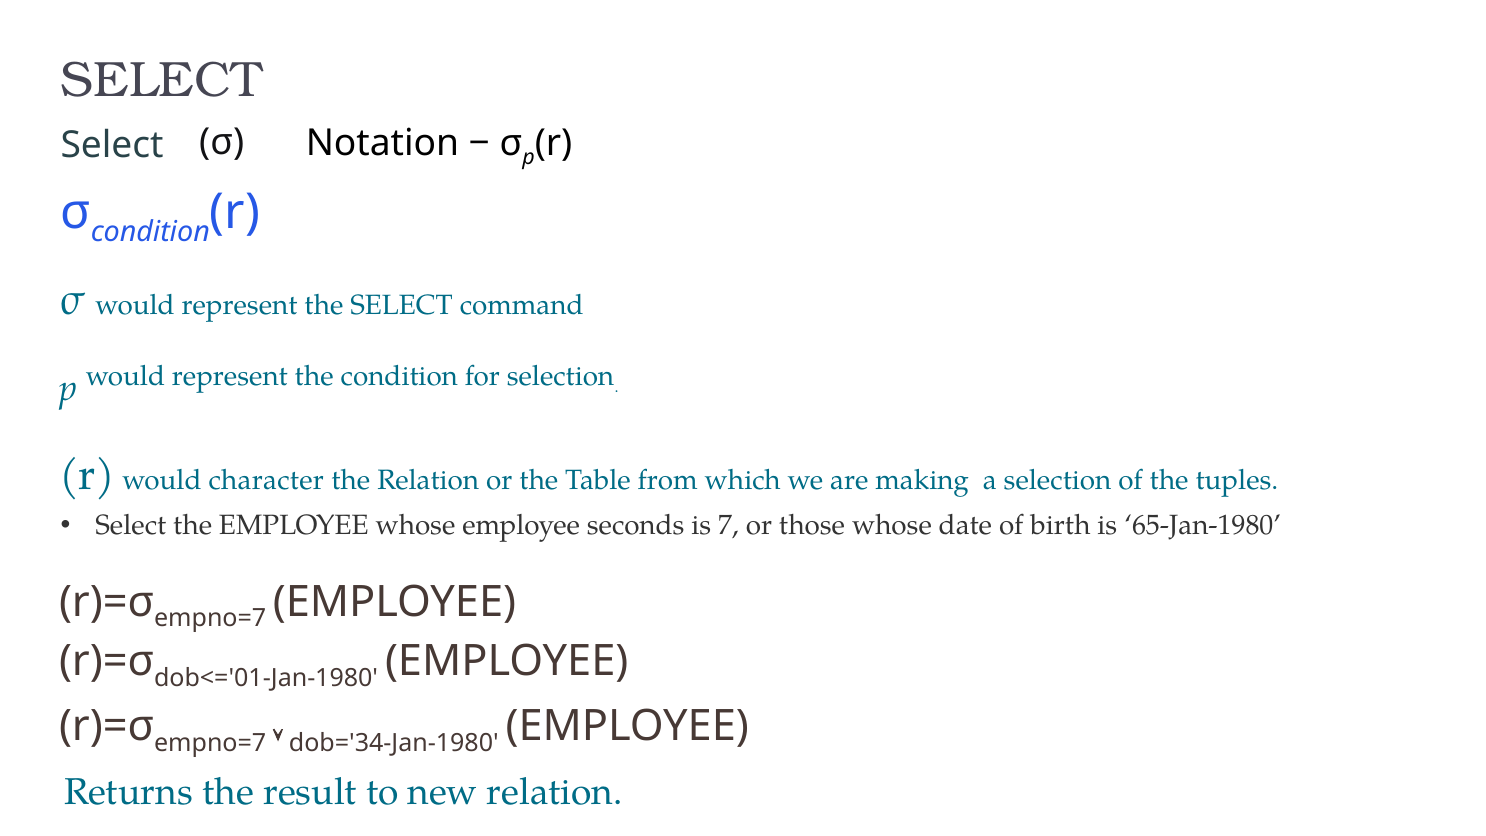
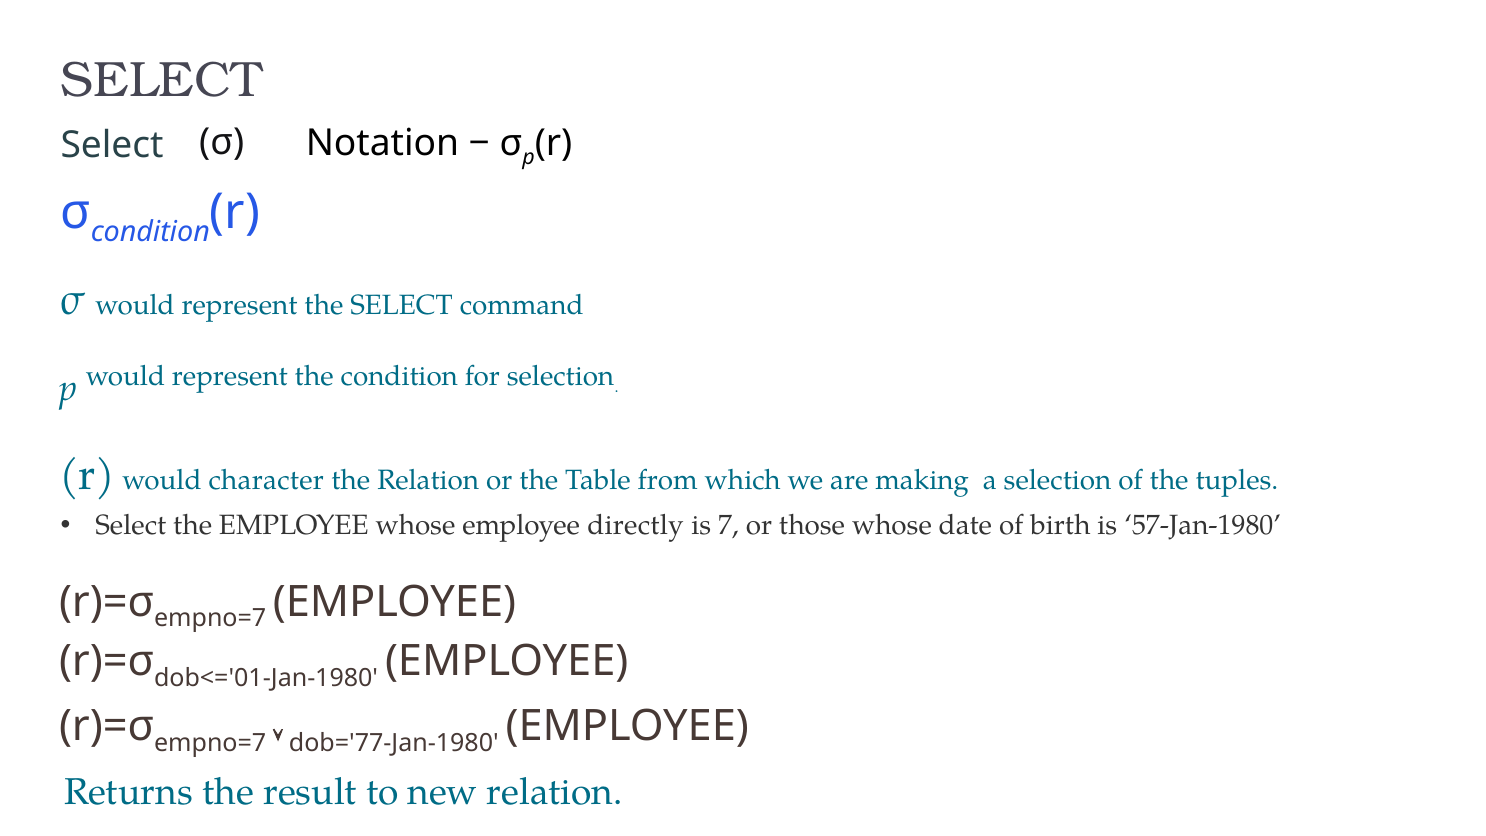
seconds: seconds -> directly
65-Jan-1980: 65-Jan-1980 -> 57-Jan-1980
dob='34-Jan-1980: dob='34-Jan-1980 -> dob='77-Jan-1980
